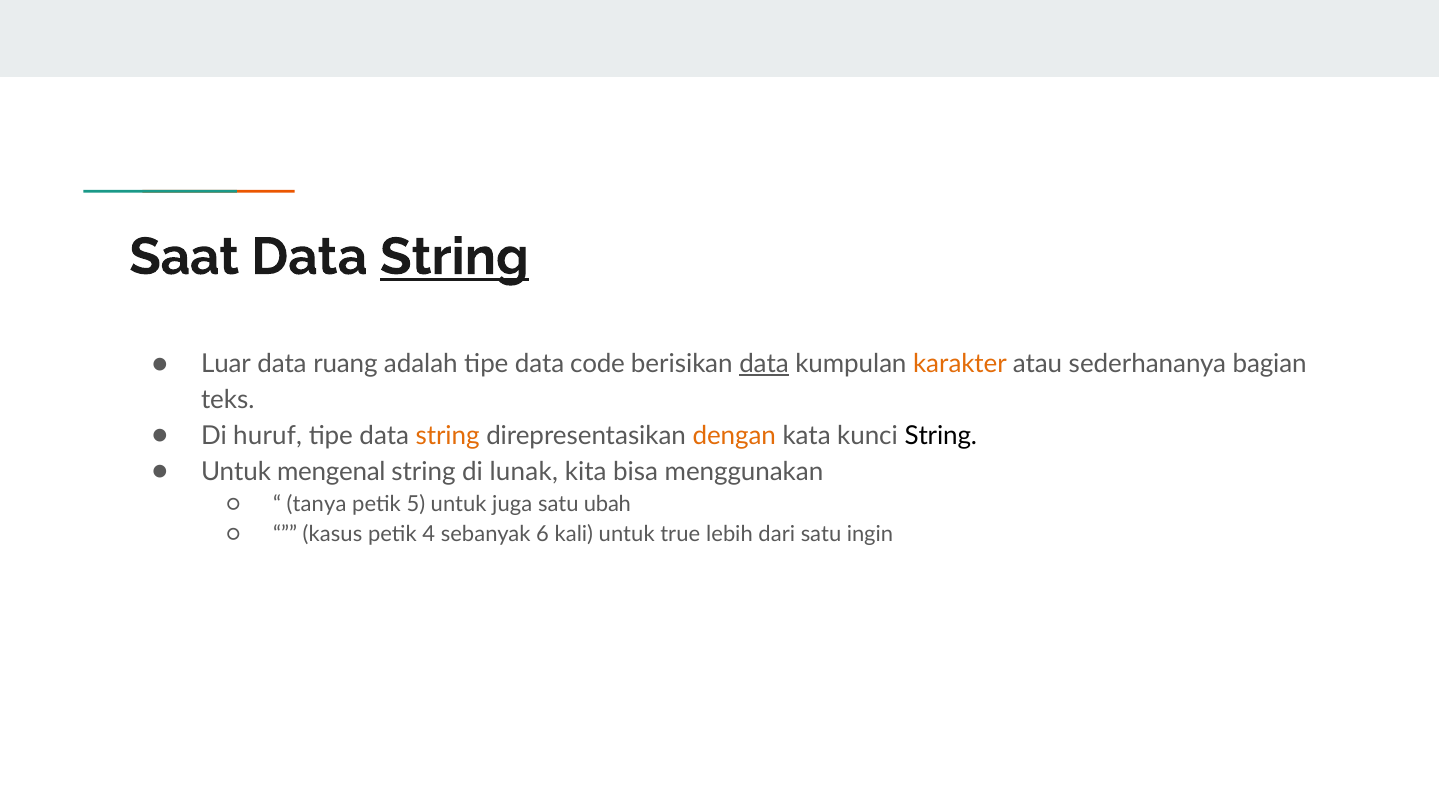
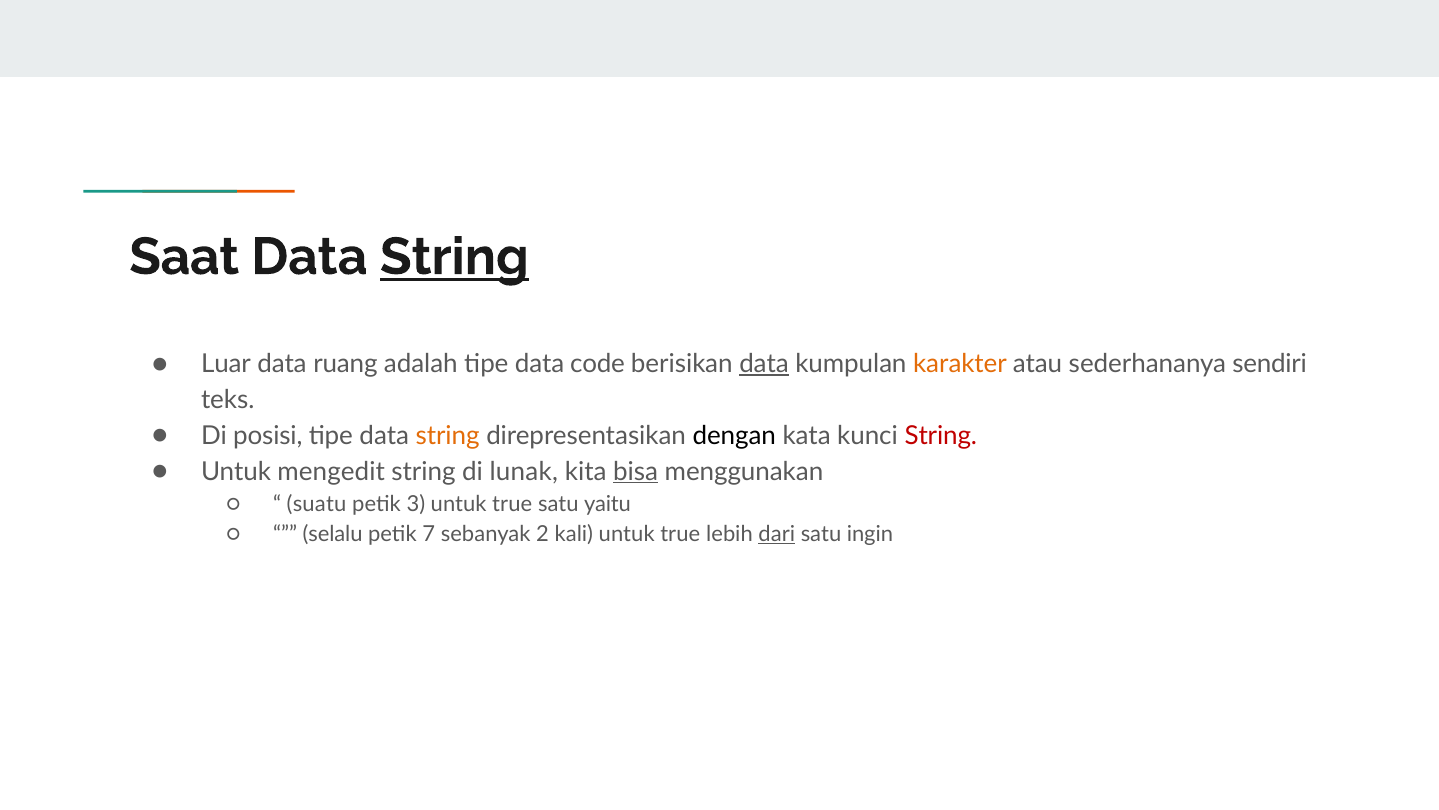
bagian: bagian -> sendiri
huruf: huruf -> posisi
dengan colour: orange -> black
String at (941, 435) colour: black -> red
mengenal: mengenal -> mengedit
bisa underline: none -> present
tanya: tanya -> suatu
5: 5 -> 3
juga at (512, 504): juga -> true
ubah: ubah -> yaitu
kasus: kasus -> selalu
4: 4 -> 7
6: 6 -> 2
dari underline: none -> present
